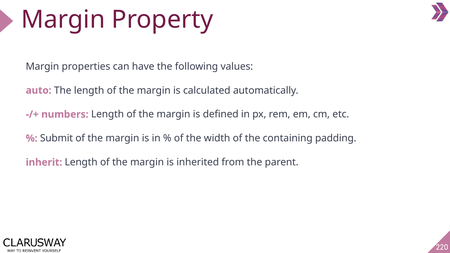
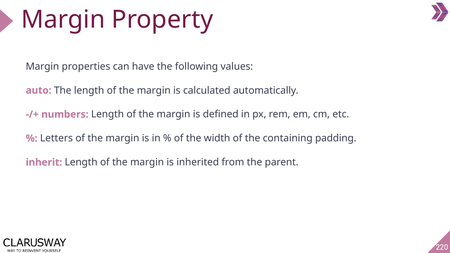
Submit: Submit -> Letters
